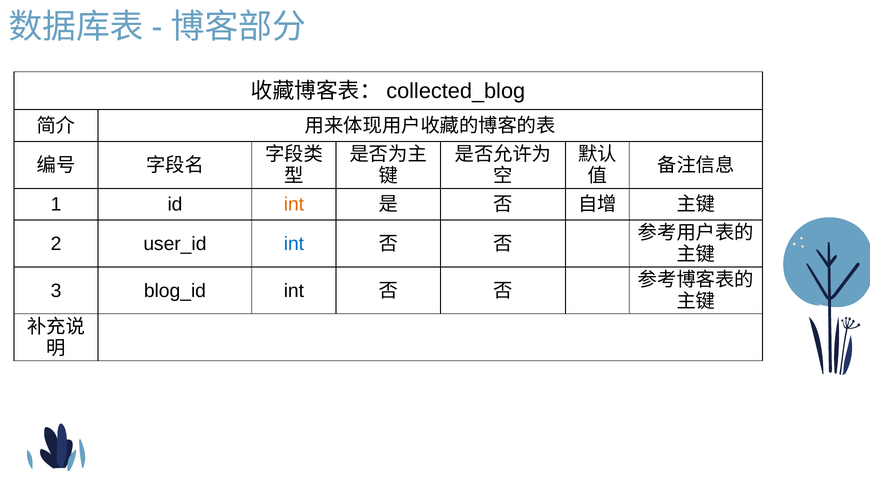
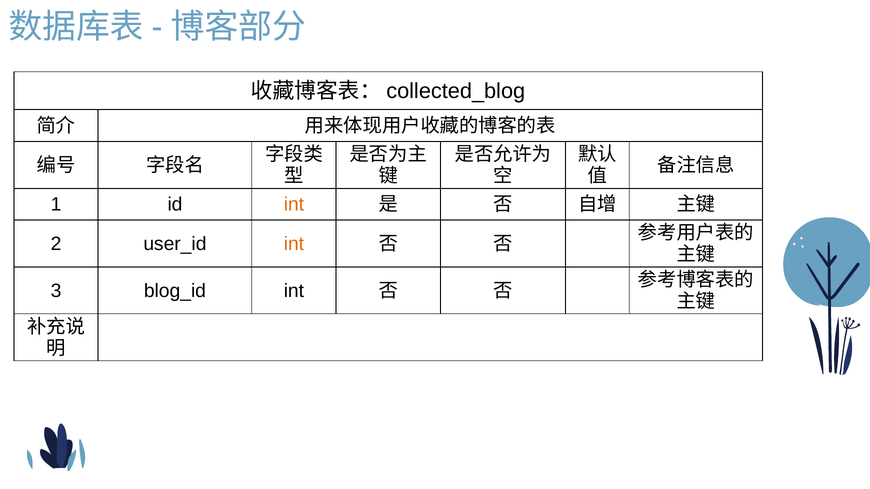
int at (294, 244) colour: blue -> orange
